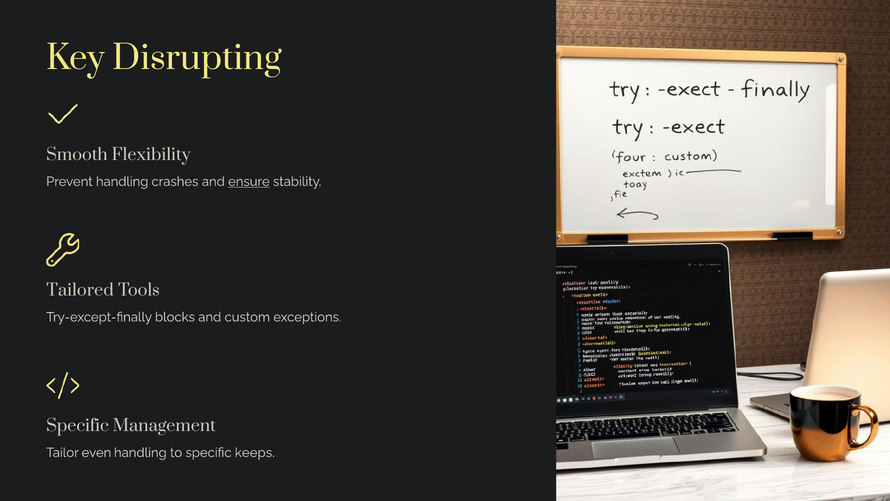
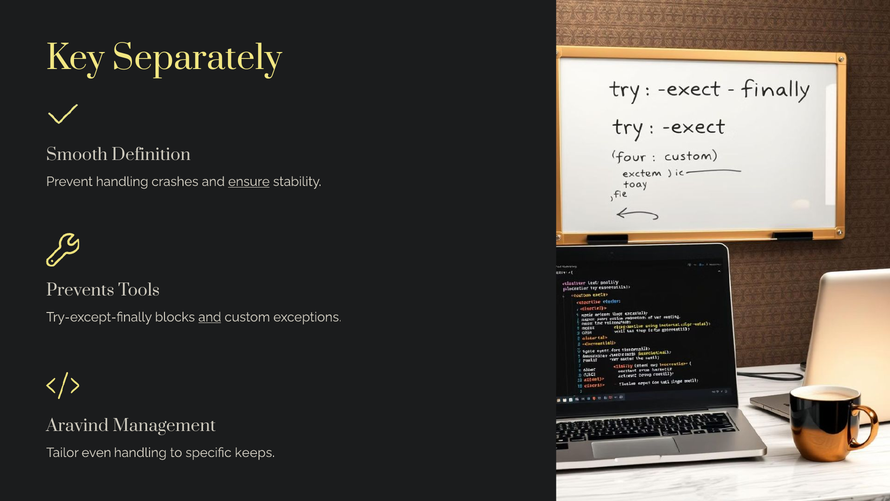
Disrupting: Disrupting -> Separately
Flexibility: Flexibility -> Definition
Tailored: Tailored -> Prevents
and at (210, 317) underline: none -> present
Specific at (78, 425): Specific -> Aravind
